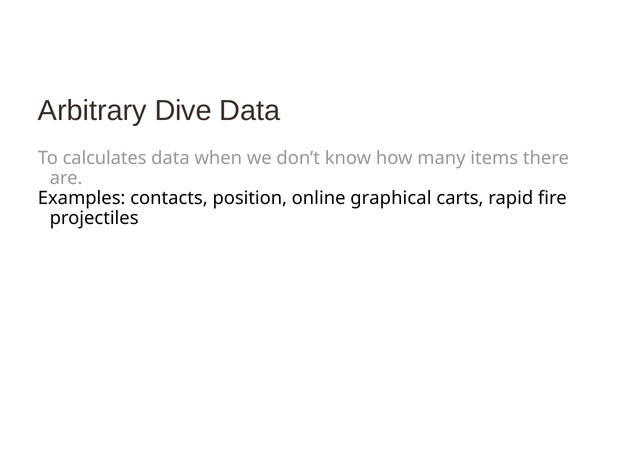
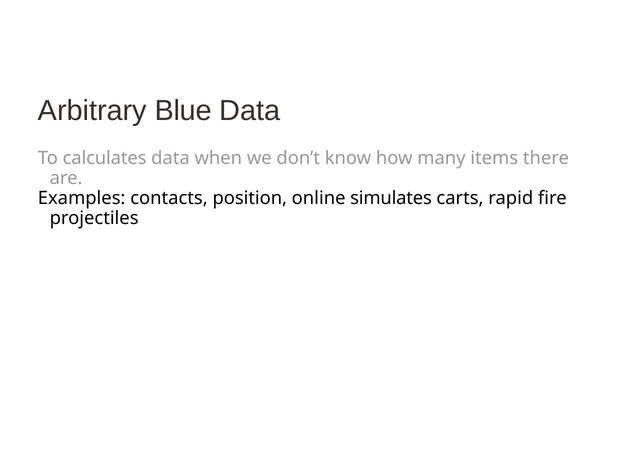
Dive: Dive -> Blue
graphical: graphical -> simulates
